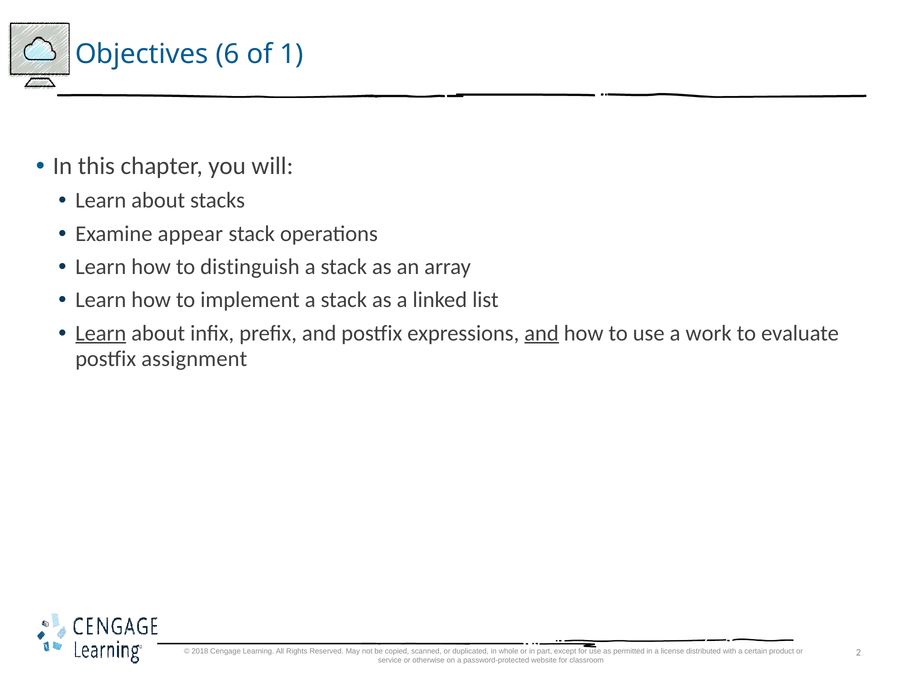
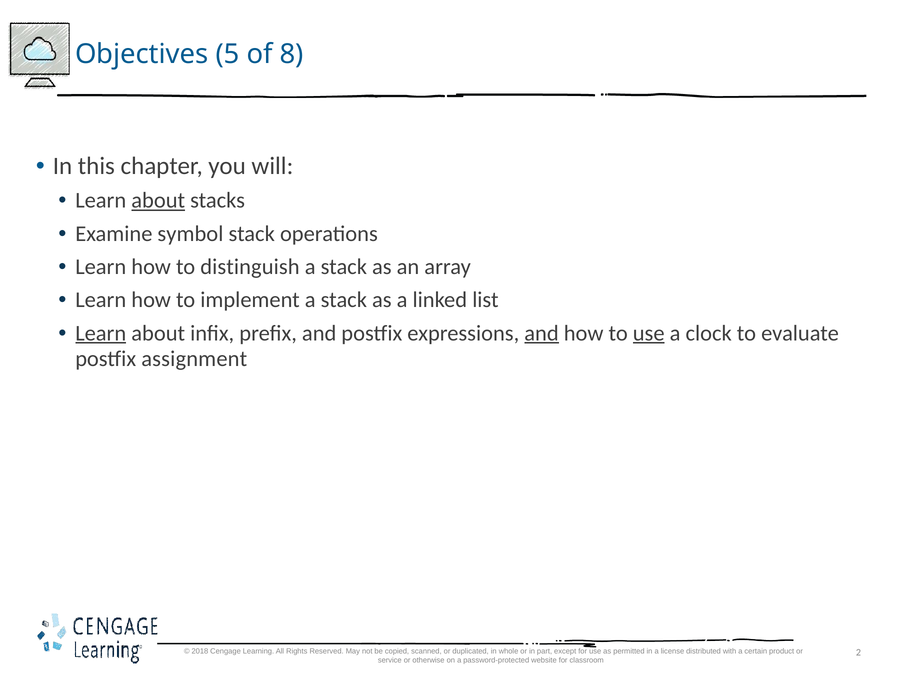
6: 6 -> 5
1: 1 -> 8
about at (158, 201) underline: none -> present
appear: appear -> symbol
use at (649, 333) underline: none -> present
work: work -> clock
